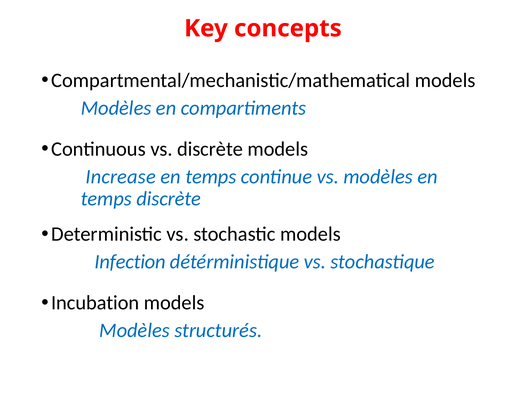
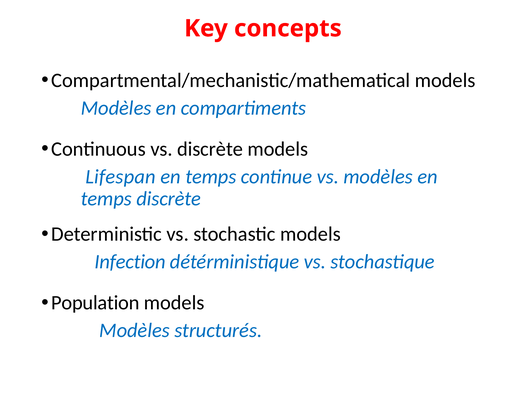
Increase: Increase -> Lifespan
Incubation: Incubation -> Population
